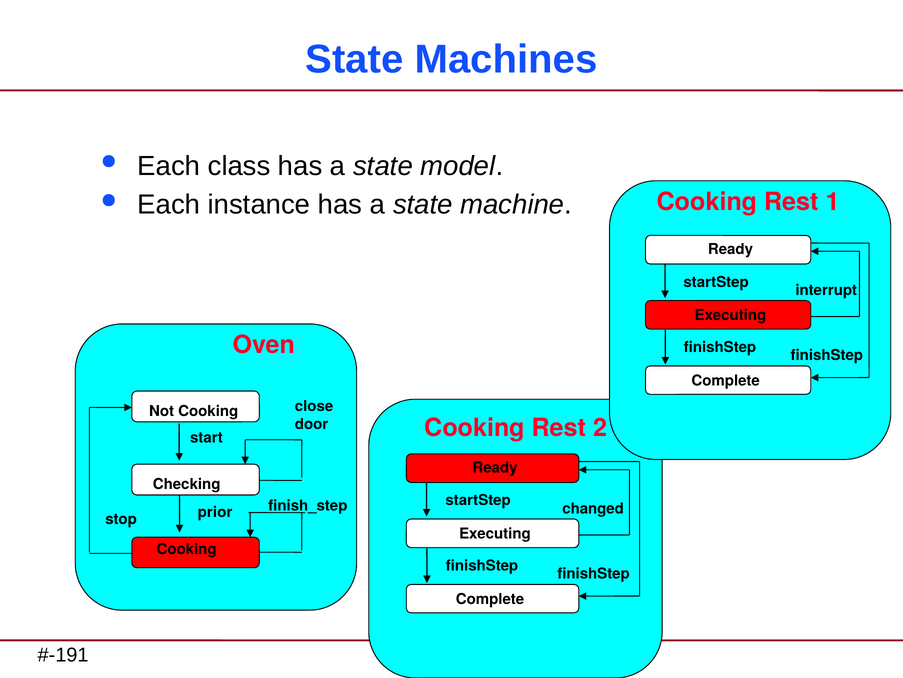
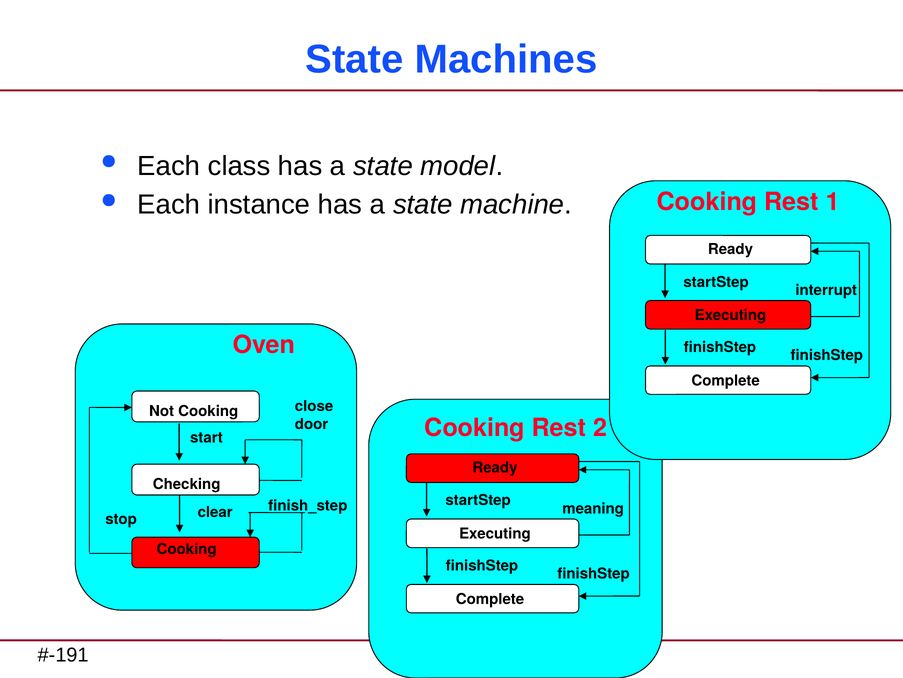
changed: changed -> meaning
prior: prior -> clear
